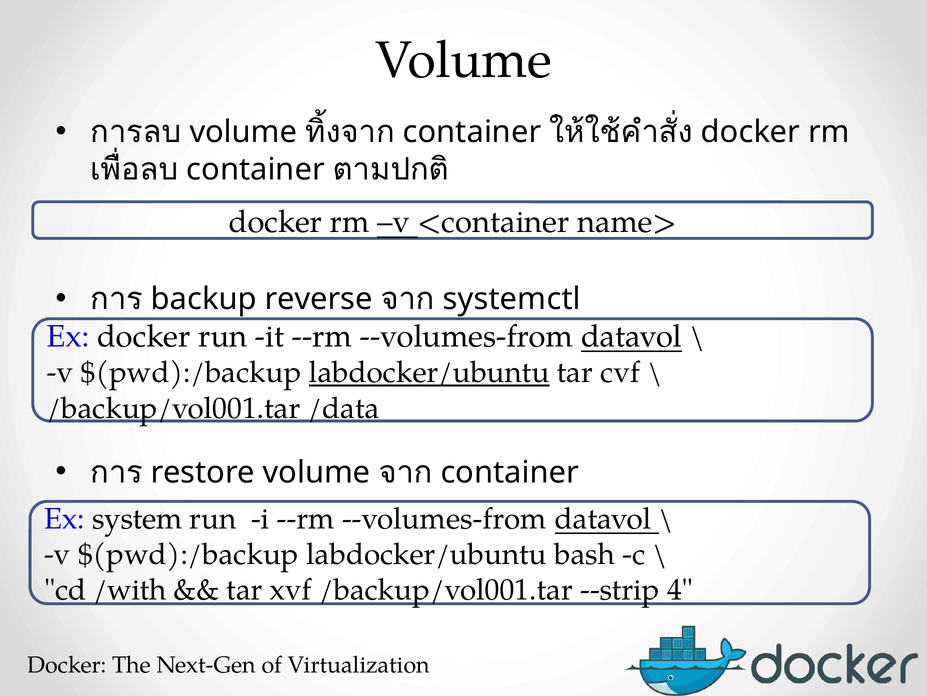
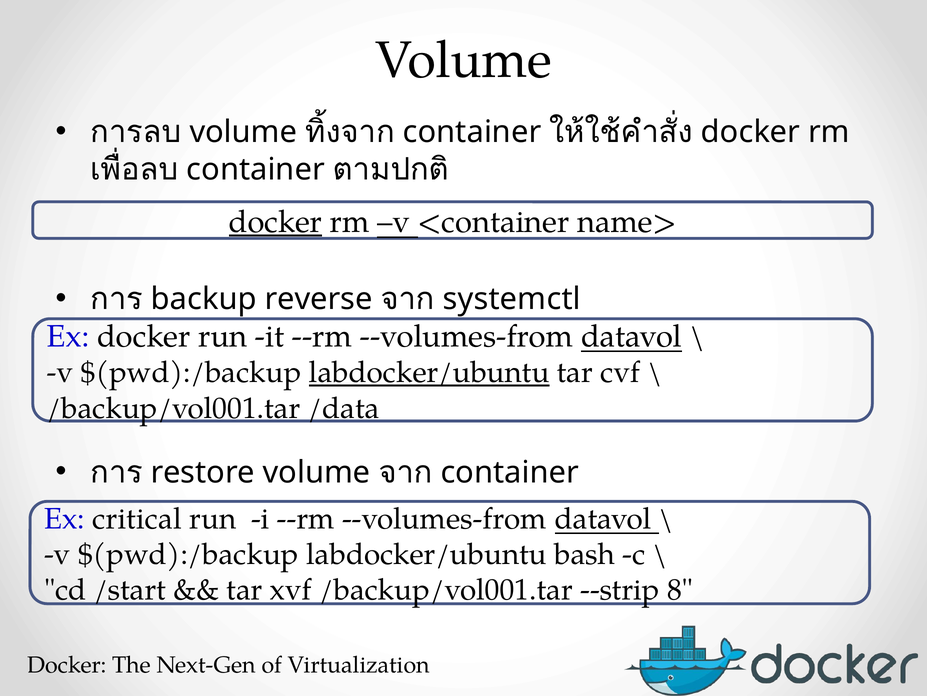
docker at (275, 222) underline: none -> present
system: system -> critical
/with: /with -> /start
4: 4 -> 8
